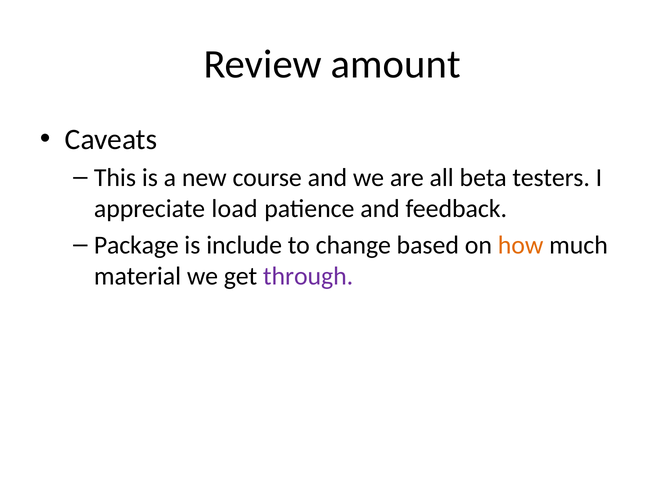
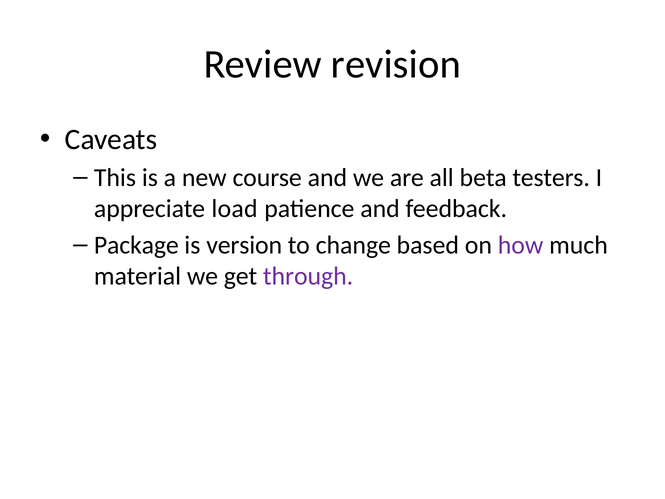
amount: amount -> revision
include: include -> version
how colour: orange -> purple
